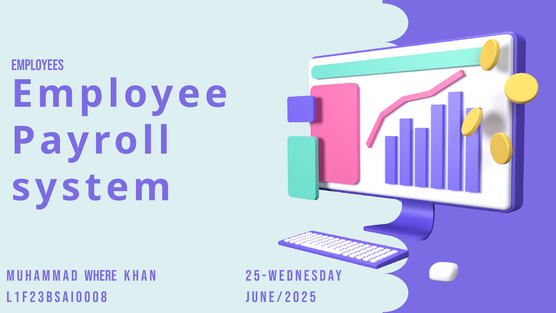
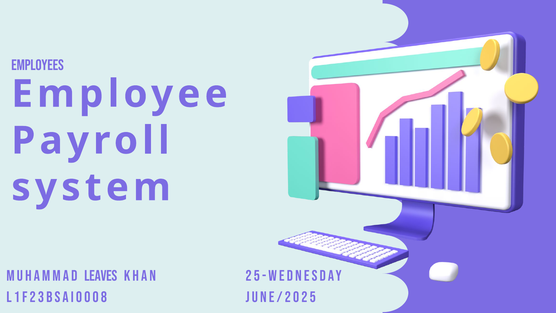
Where: Where -> Leaves
